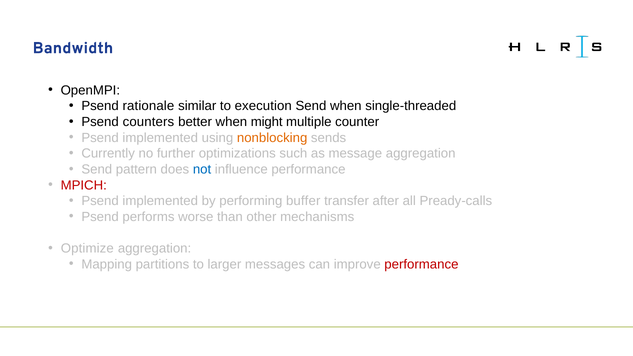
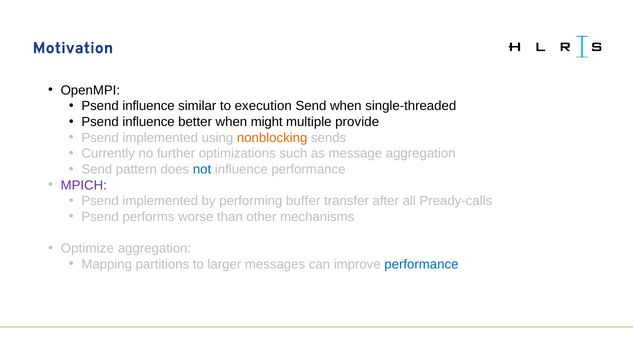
Bandwidth: Bandwidth -> Motivation
rationale at (148, 106): rationale -> influence
counters at (148, 122): counters -> influence
counter: counter -> provide
MPICH colour: red -> purple
performance at (421, 264) colour: red -> blue
